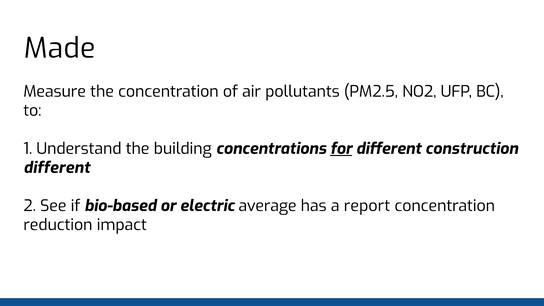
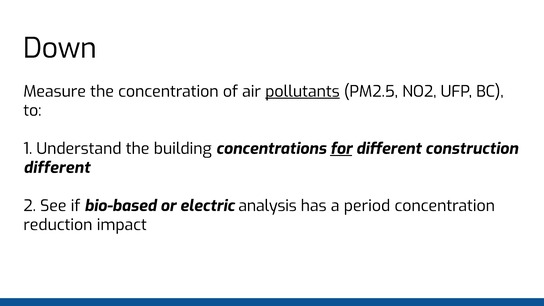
Made: Made -> Down
pollutants underline: none -> present
average: average -> analysis
report: report -> period
